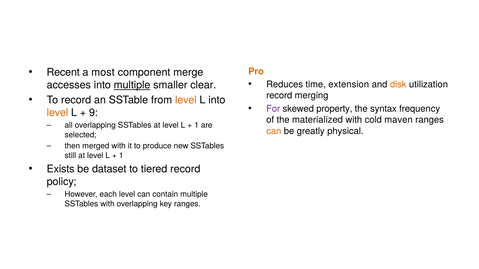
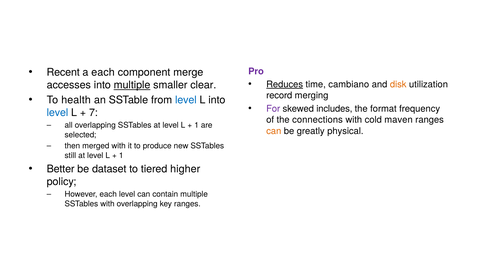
a most: most -> each
Pro colour: orange -> purple
Reduces underline: none -> present
extension: extension -> cambiano
To record: record -> health
level at (186, 100) colour: orange -> blue
property: property -> includes
syntax: syntax -> format
level at (57, 113) colour: orange -> blue
9: 9 -> 7
materialized: materialized -> connections
Exists: Exists -> Better
tiered record: record -> higher
